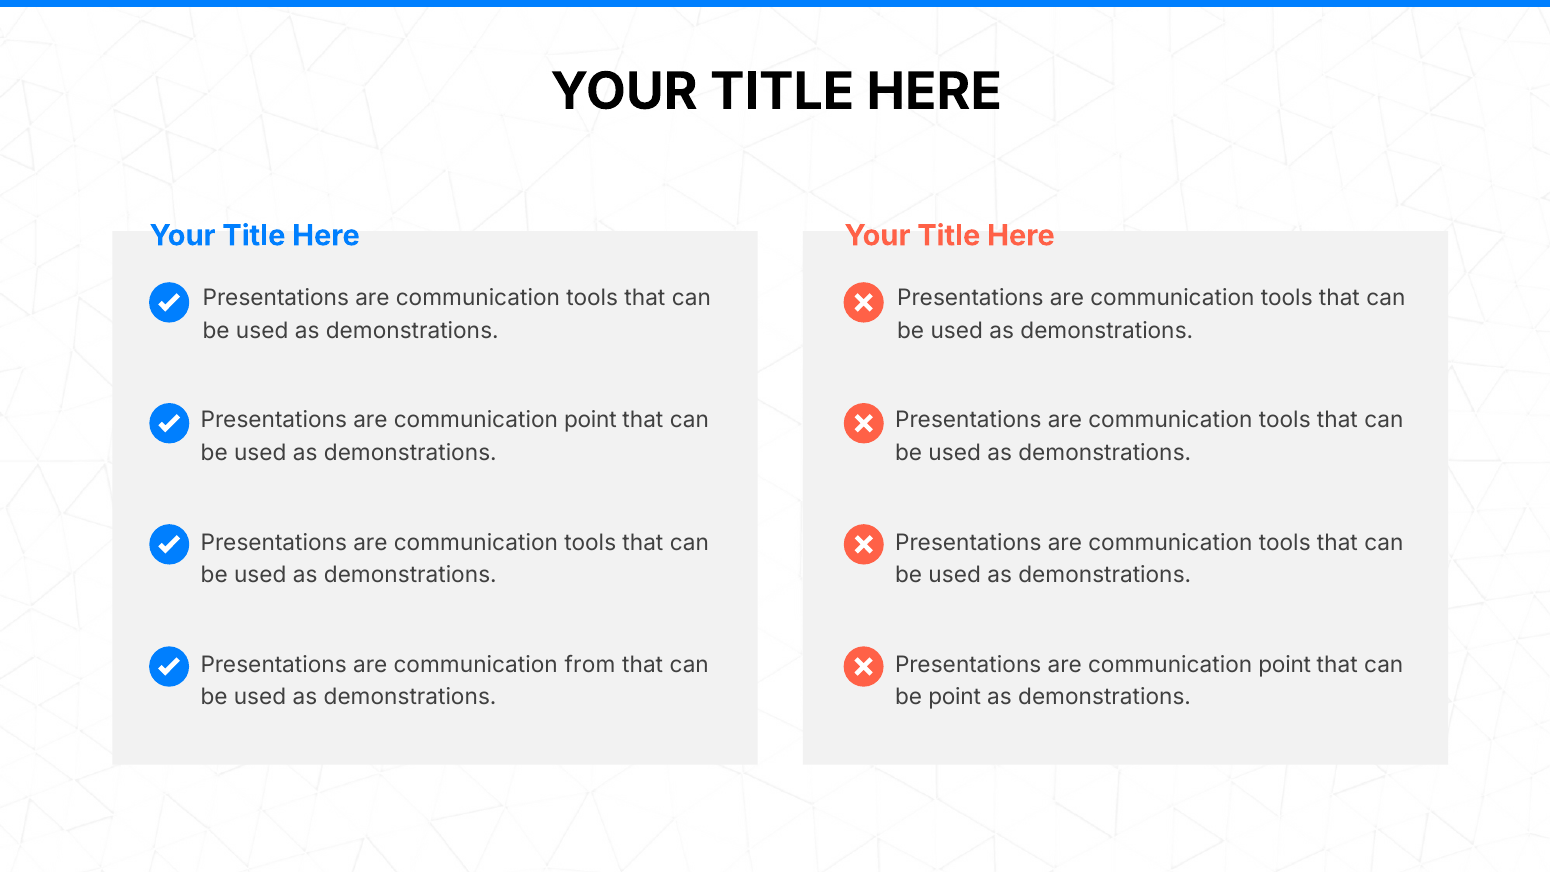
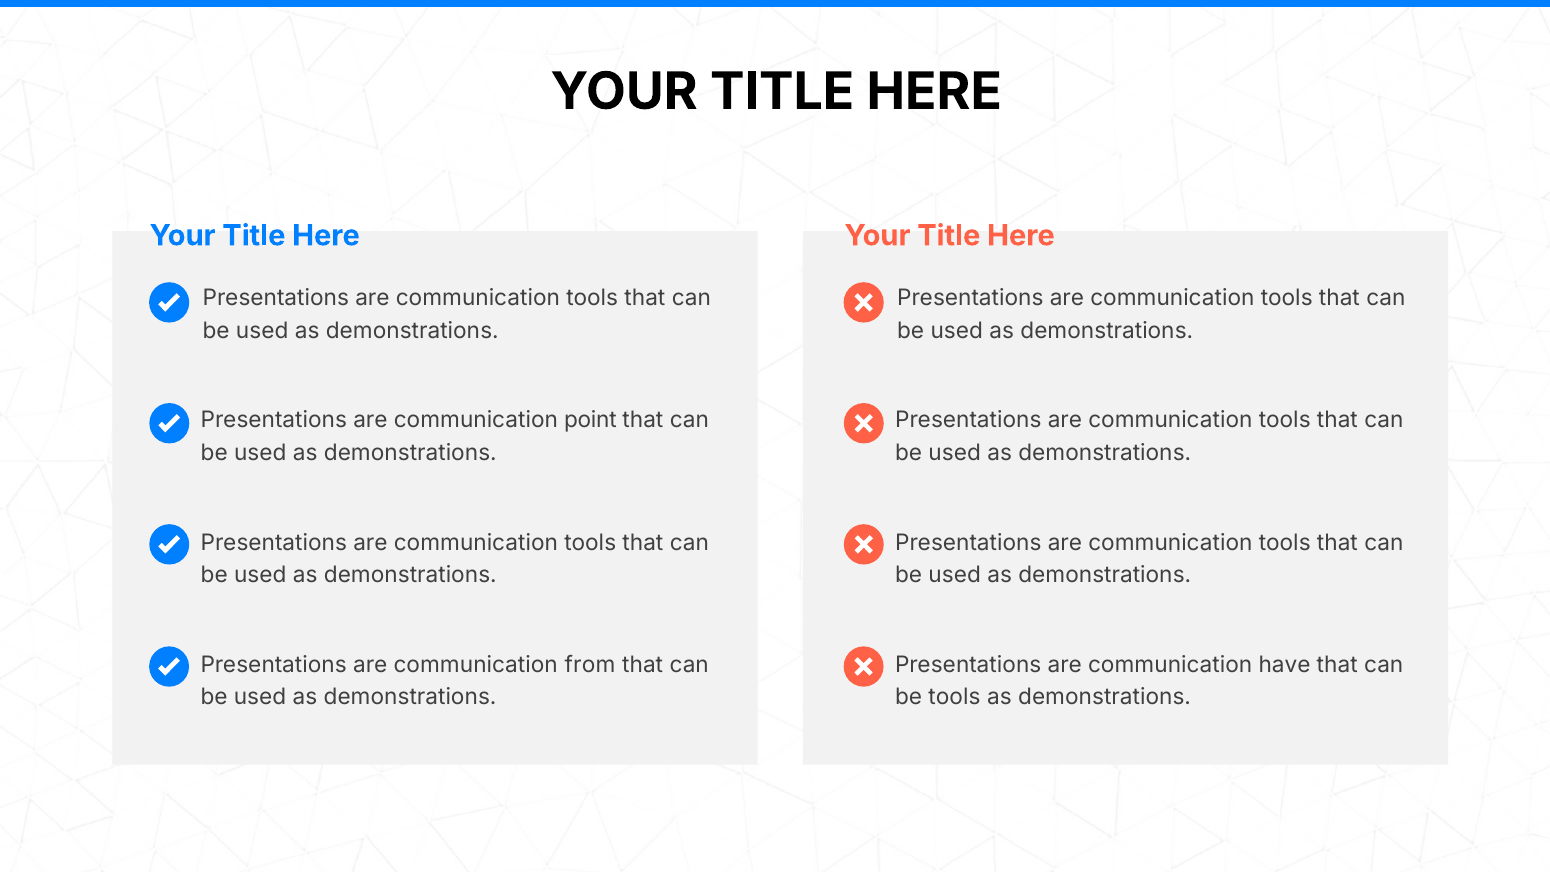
point at (1285, 665): point -> have
be point: point -> tools
